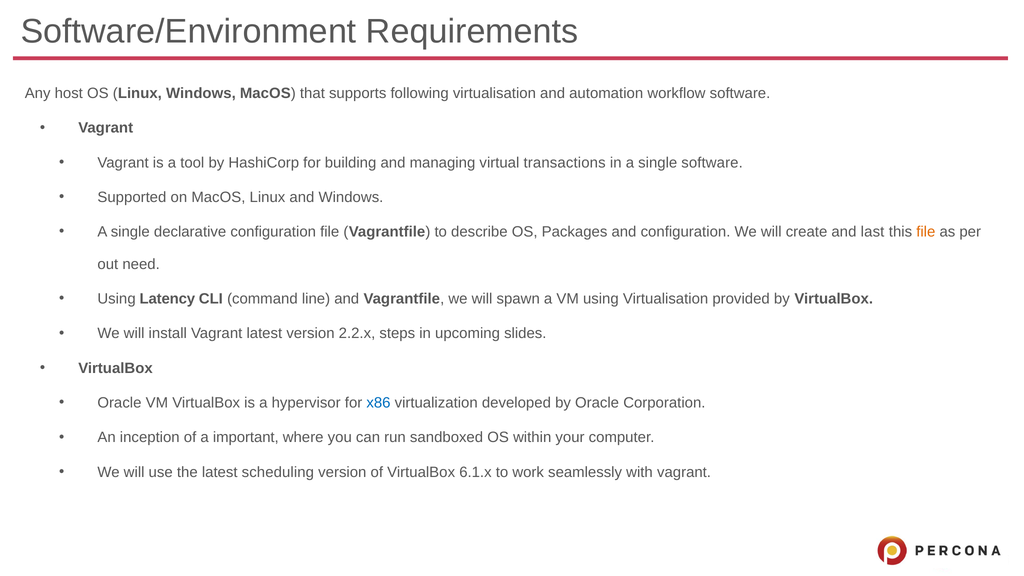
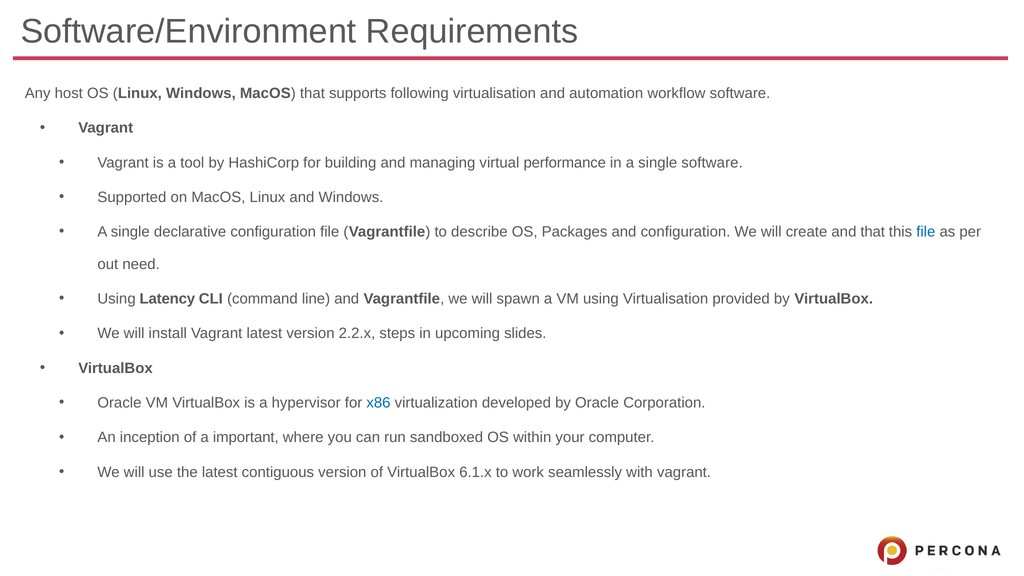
transactions: transactions -> performance
and last: last -> that
file at (926, 232) colour: orange -> blue
scheduling: scheduling -> contiguous
